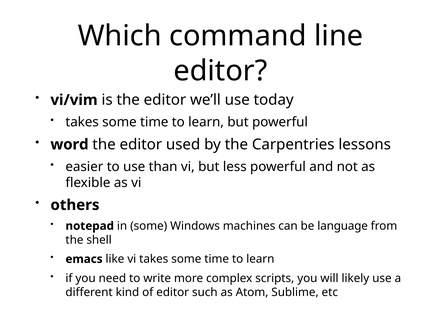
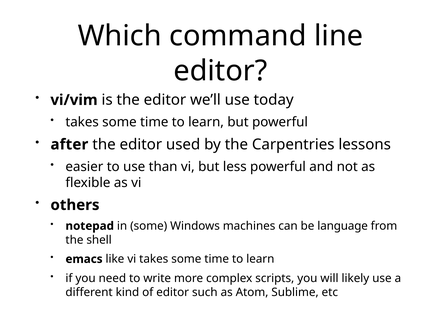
word: word -> after
